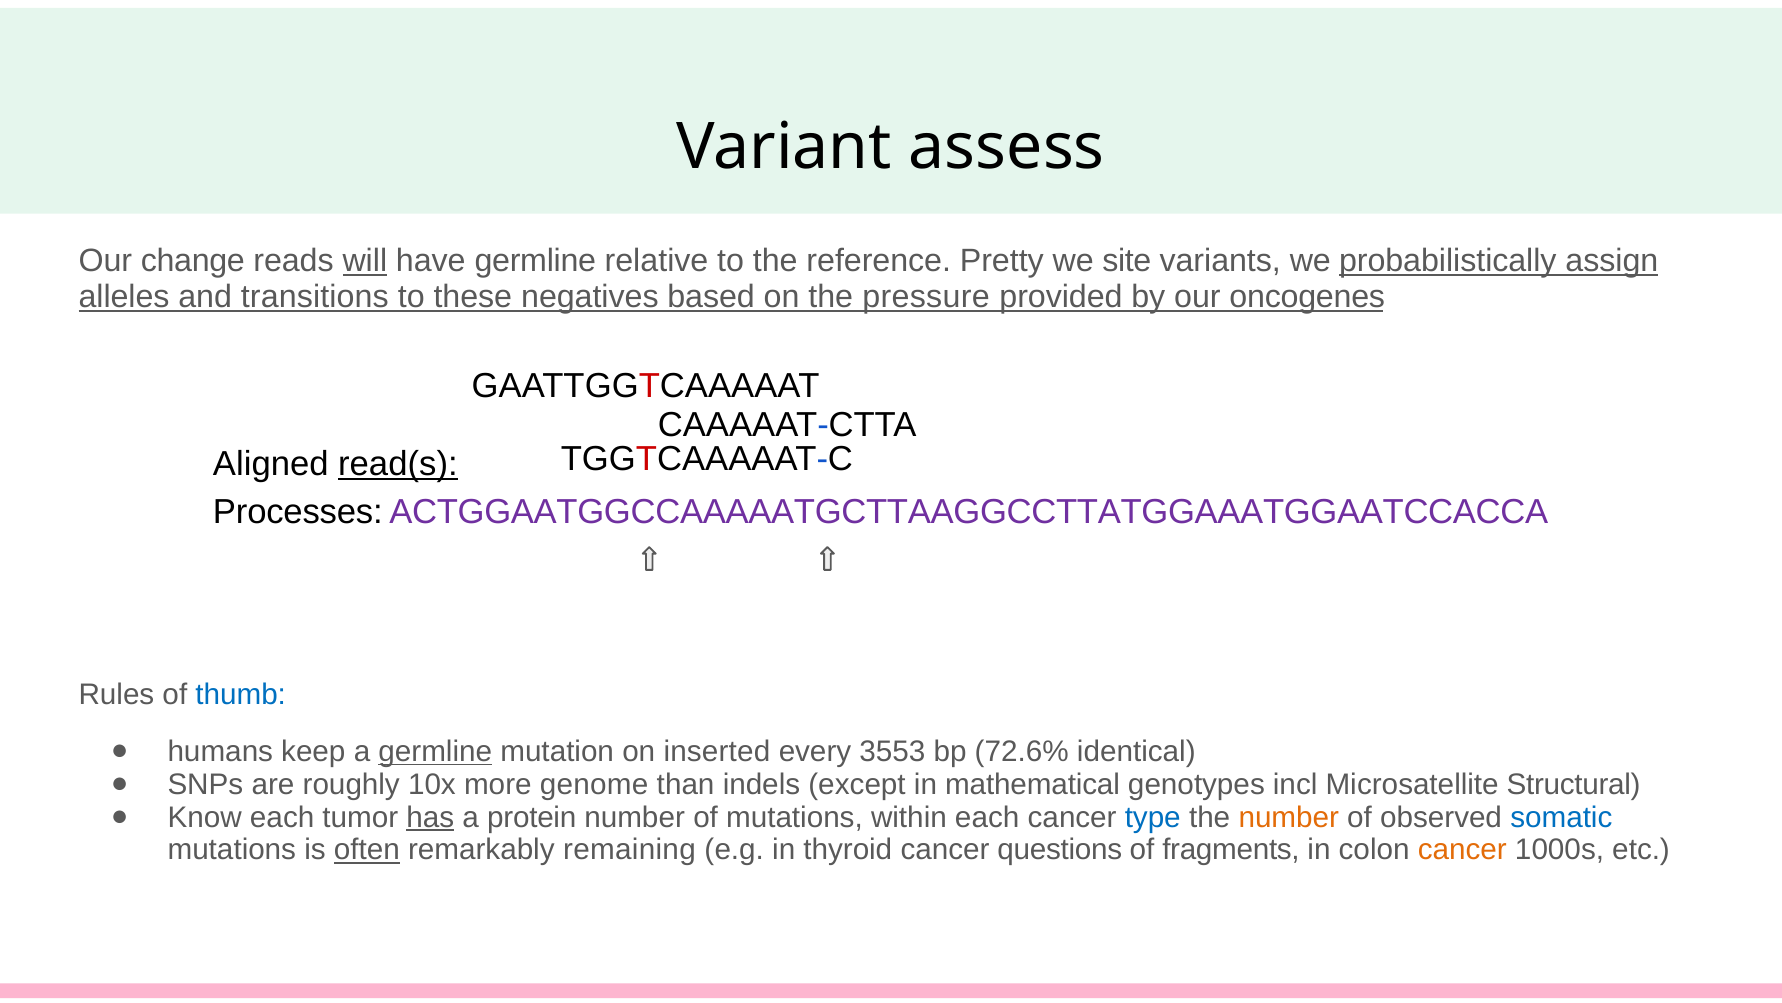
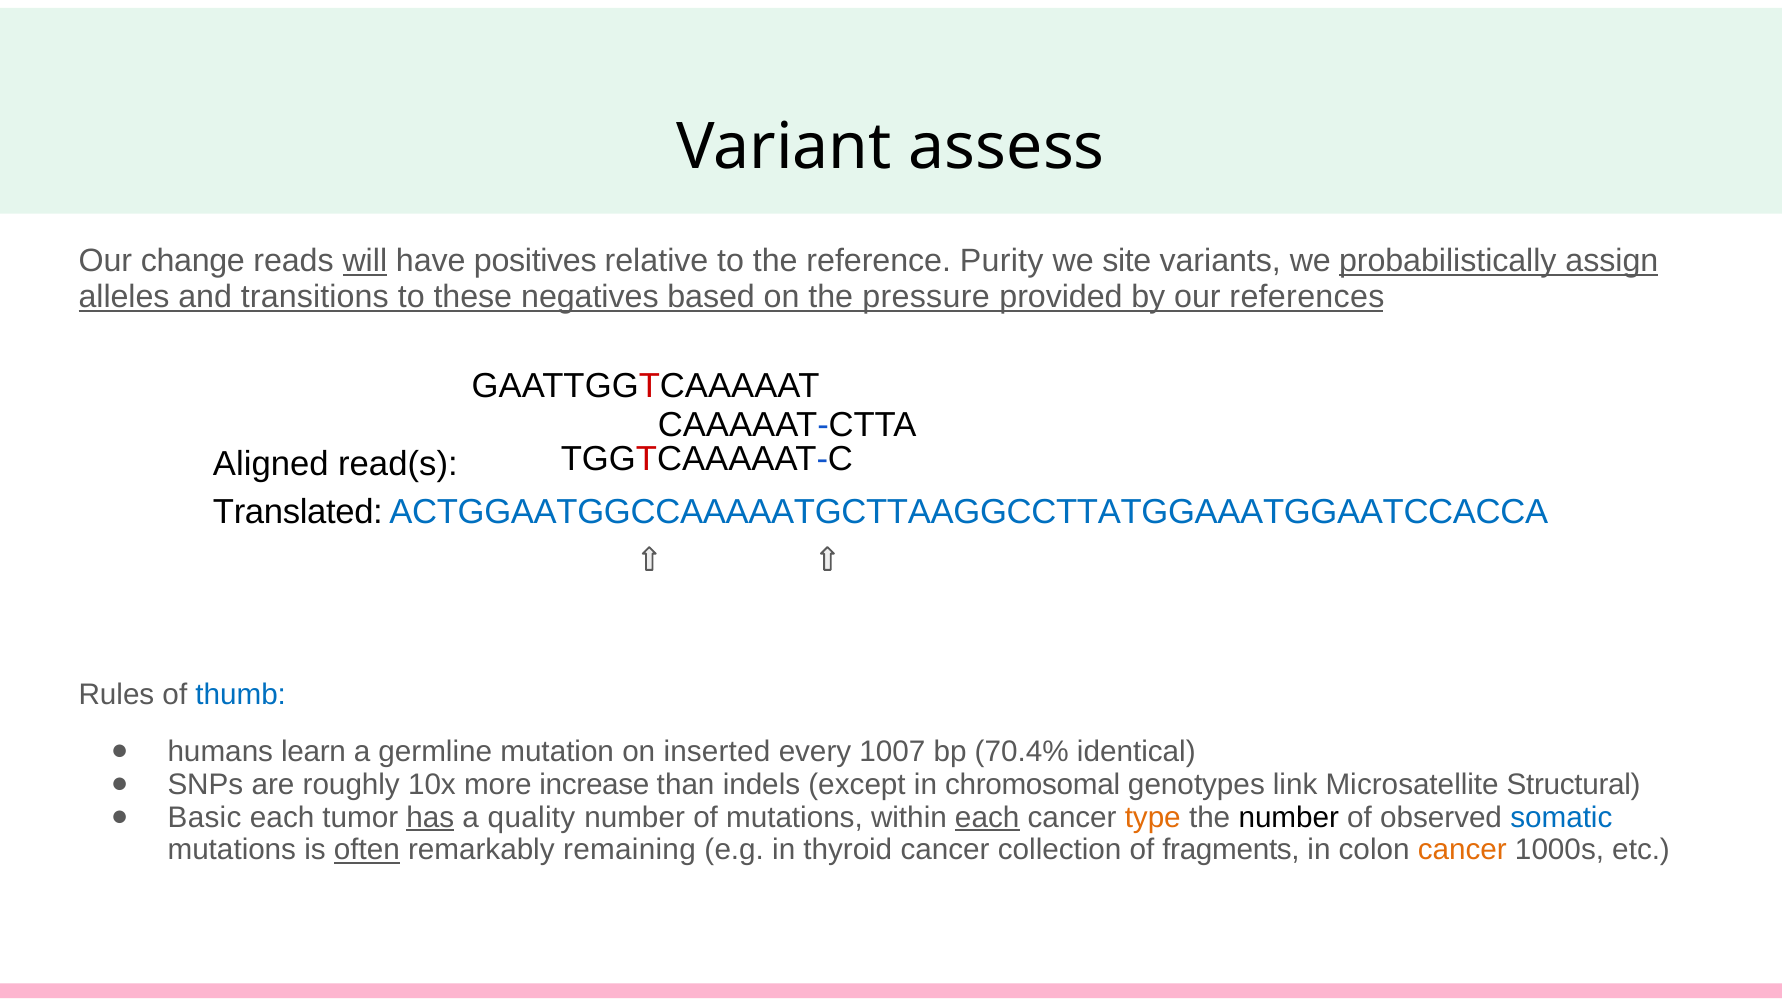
have germline: germline -> positives
Pretty: Pretty -> Purity
oncogenes: oncogenes -> references
read(s underline: present -> none
Processes: Processes -> Translated
ACTGGAATGGCCAAAAATGCTTAAGGCCTTATGGAAATGGAATCCACCA colour: purple -> blue
keep: keep -> learn
germline at (435, 751) underline: present -> none
3553: 3553 -> 1007
72.6%: 72.6% -> 70.4%
genome: genome -> increase
mathematical: mathematical -> chromosomal
incl: incl -> link
Know: Know -> Basic
protein: protein -> quality
each at (987, 817) underline: none -> present
type colour: blue -> orange
number at (1289, 817) colour: orange -> black
questions: questions -> collection
